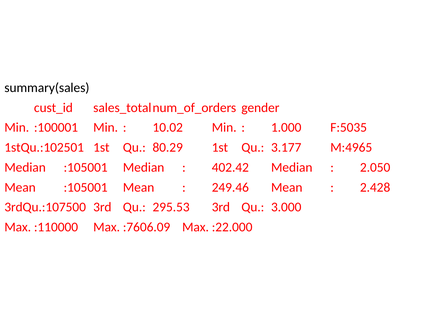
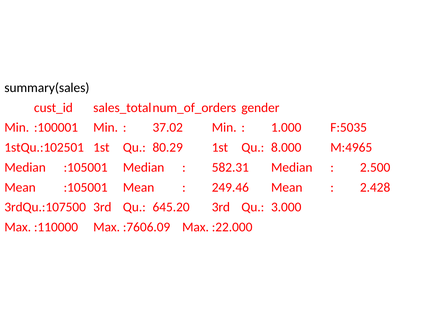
10.02: 10.02 -> 37.02
3.177: 3.177 -> 8.000
402.42: 402.42 -> 582.31
2.050: 2.050 -> 2.500
295.53: 295.53 -> 645.20
